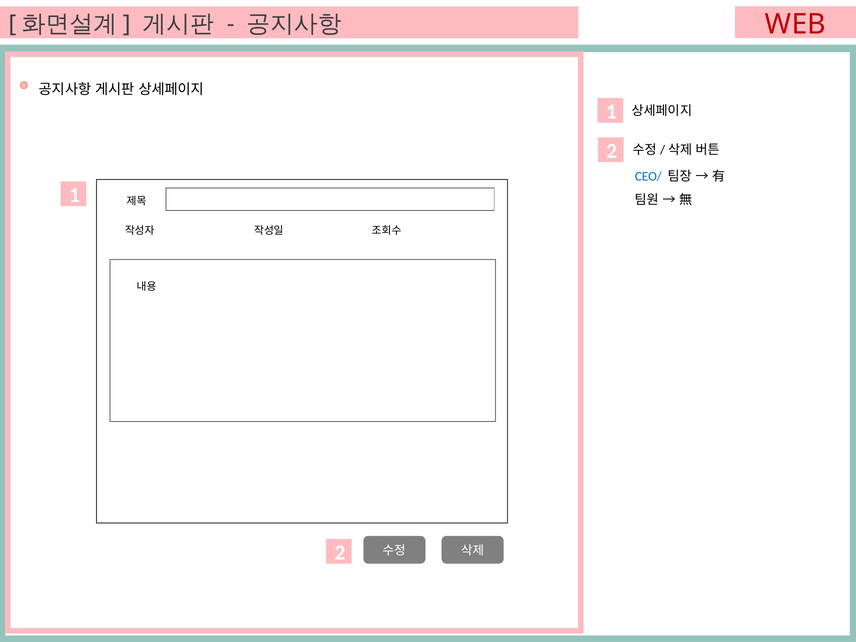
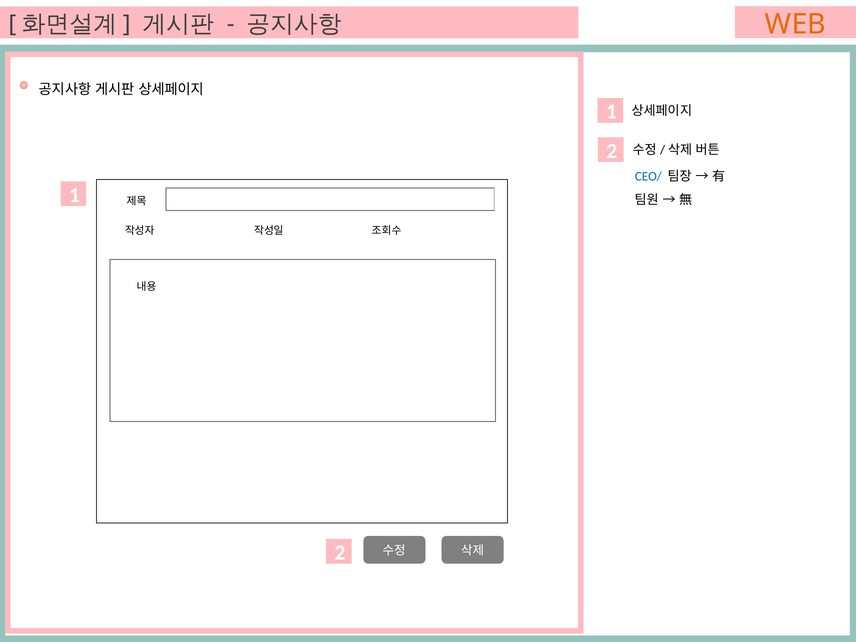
WEB colour: red -> orange
